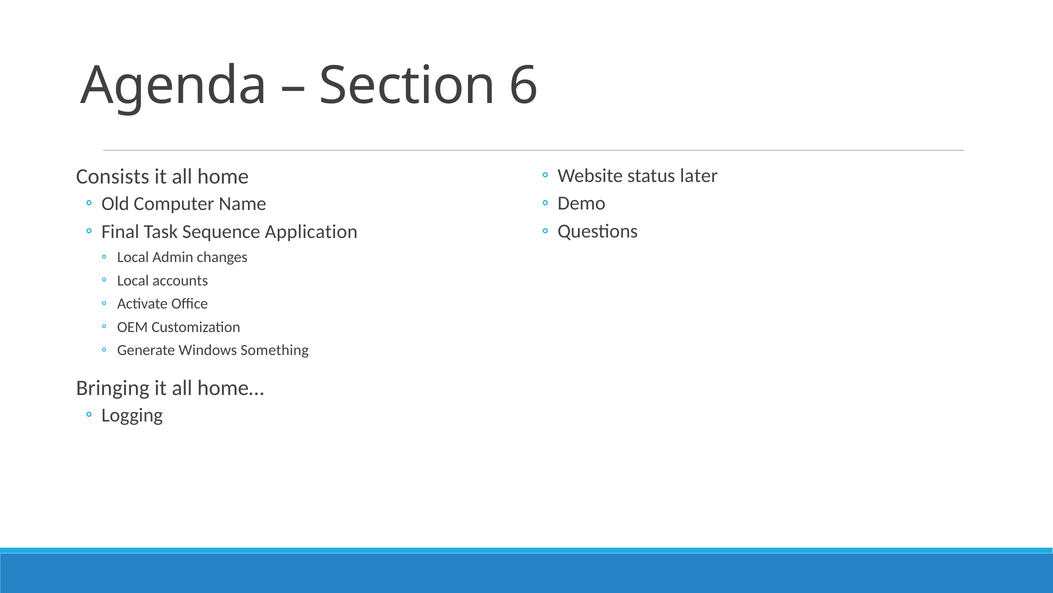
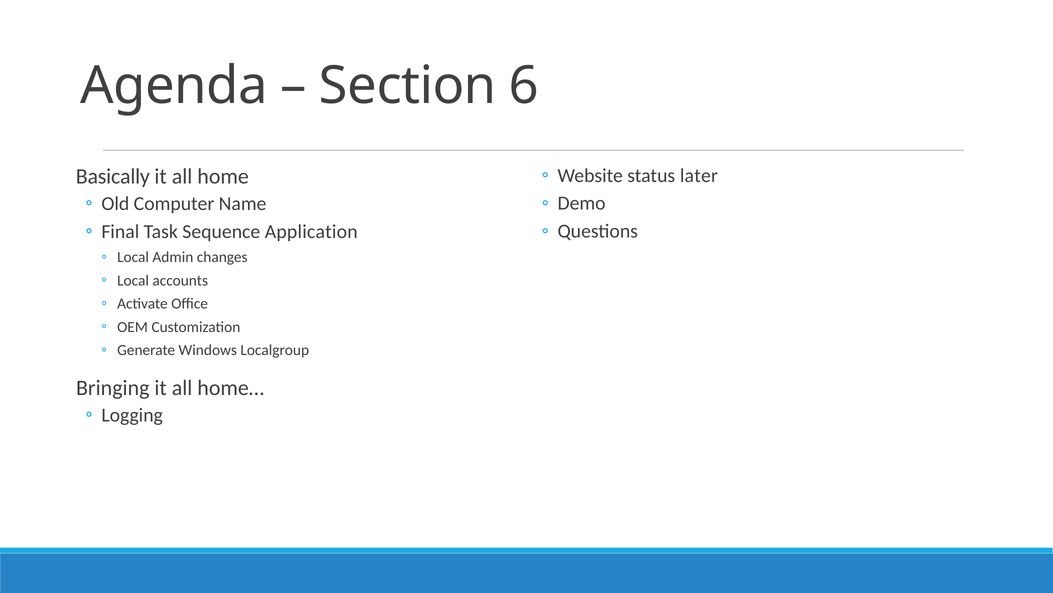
Consists: Consists -> Basically
Something: Something -> Localgroup
